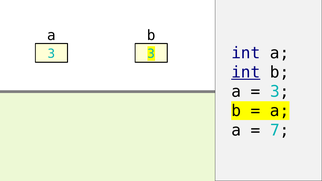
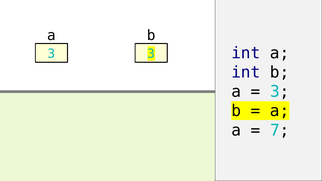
int at (246, 72) underline: present -> none
